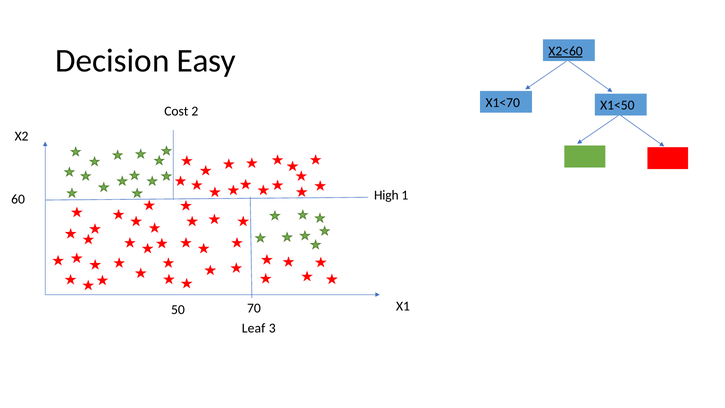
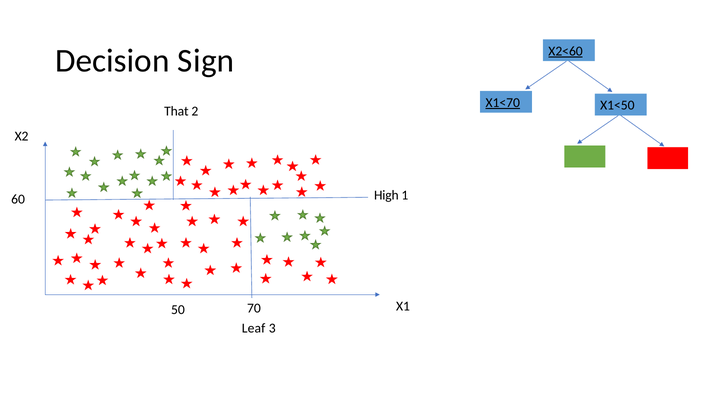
Easy: Easy -> Sign
X1<70 underline: none -> present
Cost: Cost -> That
